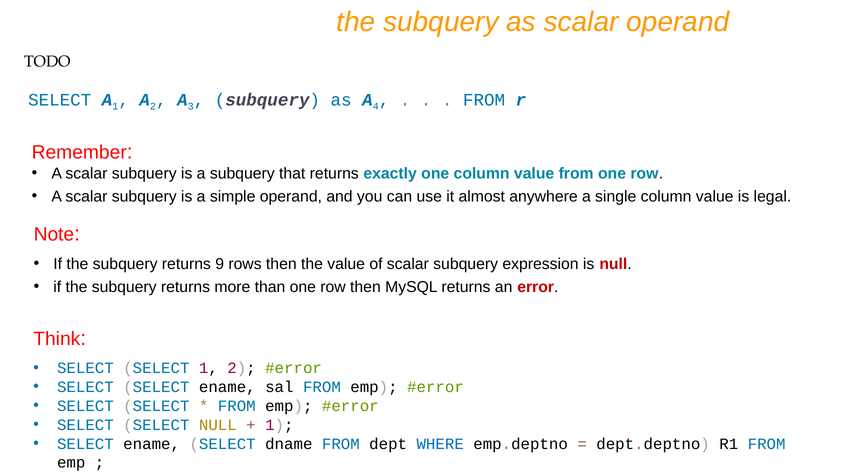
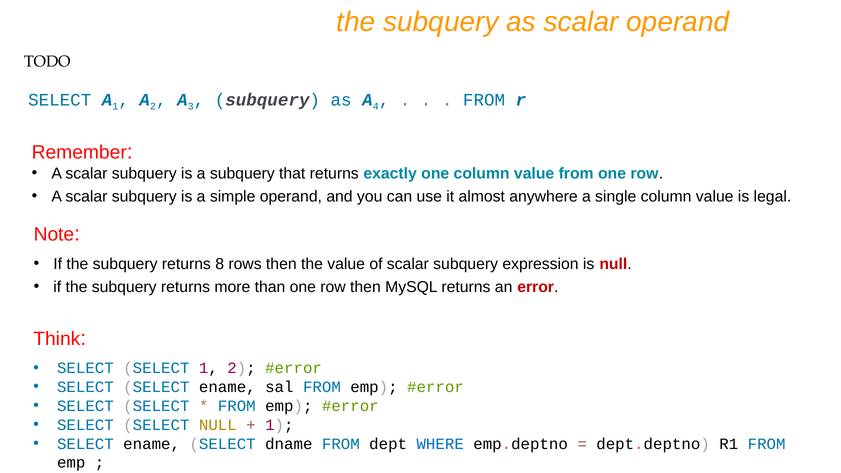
9: 9 -> 8
